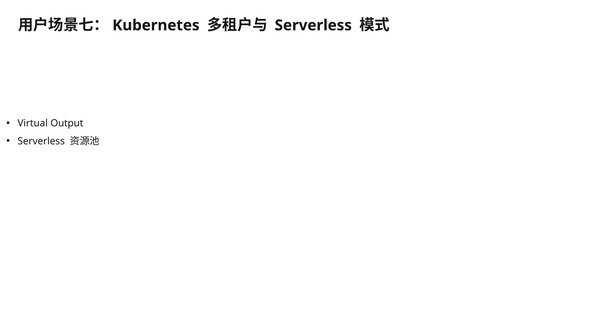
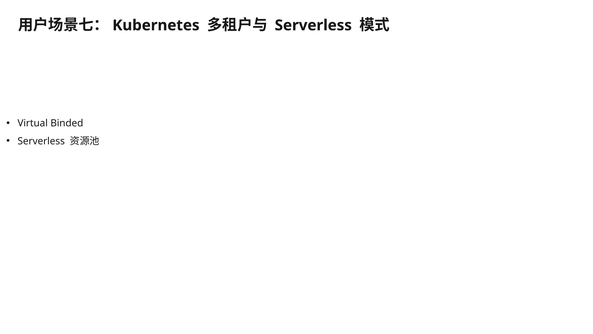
Output: Output -> Binded
